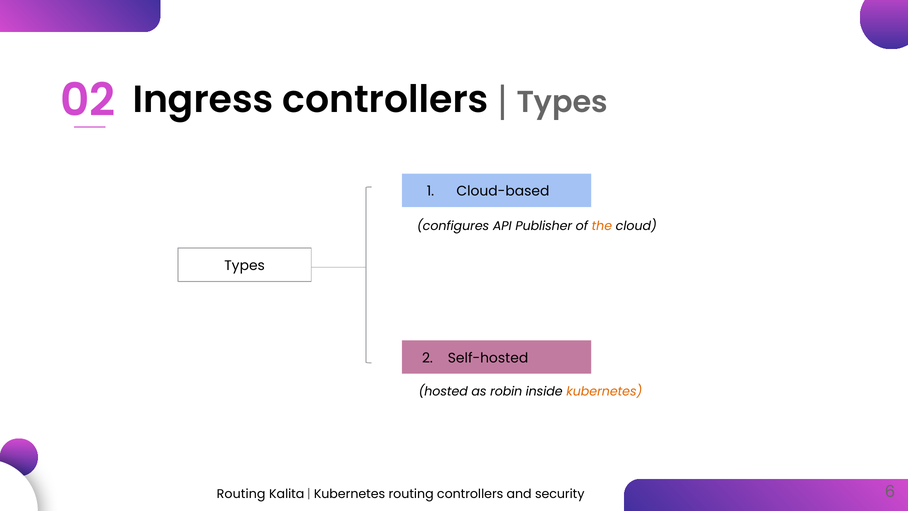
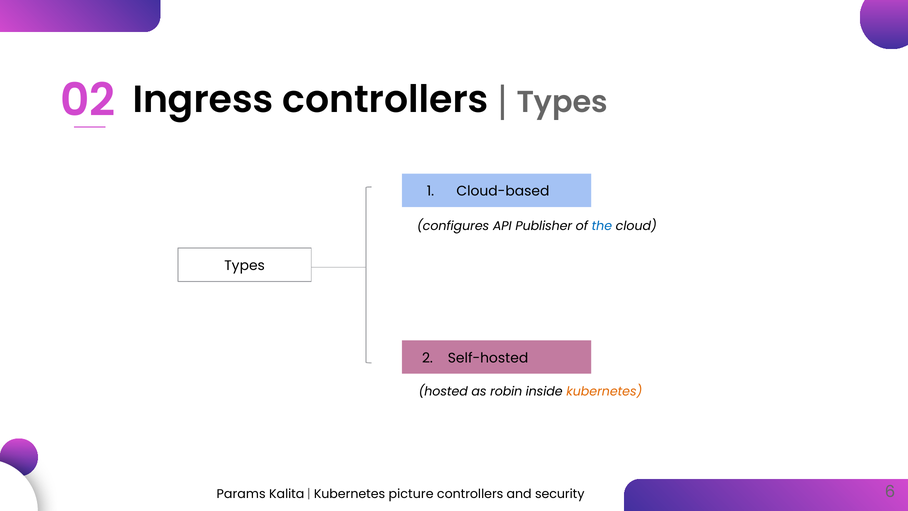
the colour: orange -> blue
Routing at (241, 494): Routing -> Params
Kubernetes routing: routing -> picture
